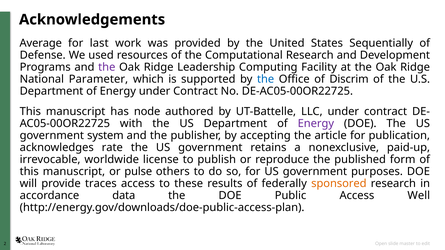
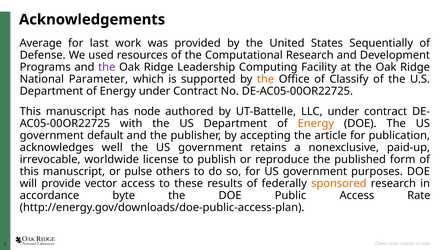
the at (266, 79) colour: blue -> orange
Discrim: Discrim -> Classify
Energy at (316, 124) colour: purple -> orange
system: system -> default
rate: rate -> well
traces: traces -> vector
data: data -> byte
Well: Well -> Rate
